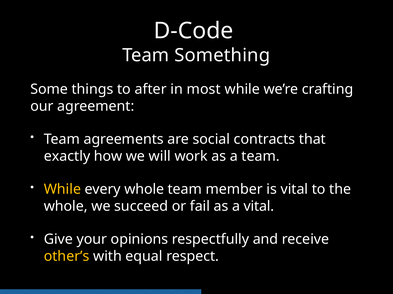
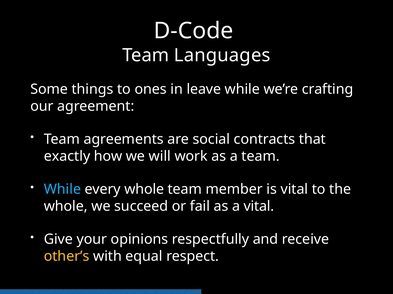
Something: Something -> Languages
after: after -> ones
most: most -> leave
While at (62, 190) colour: yellow -> light blue
